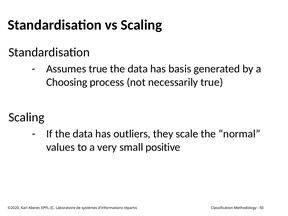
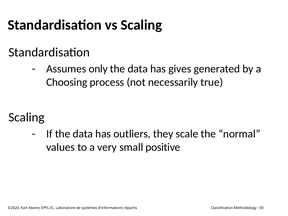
Assumes true: true -> only
basis: basis -> gives
